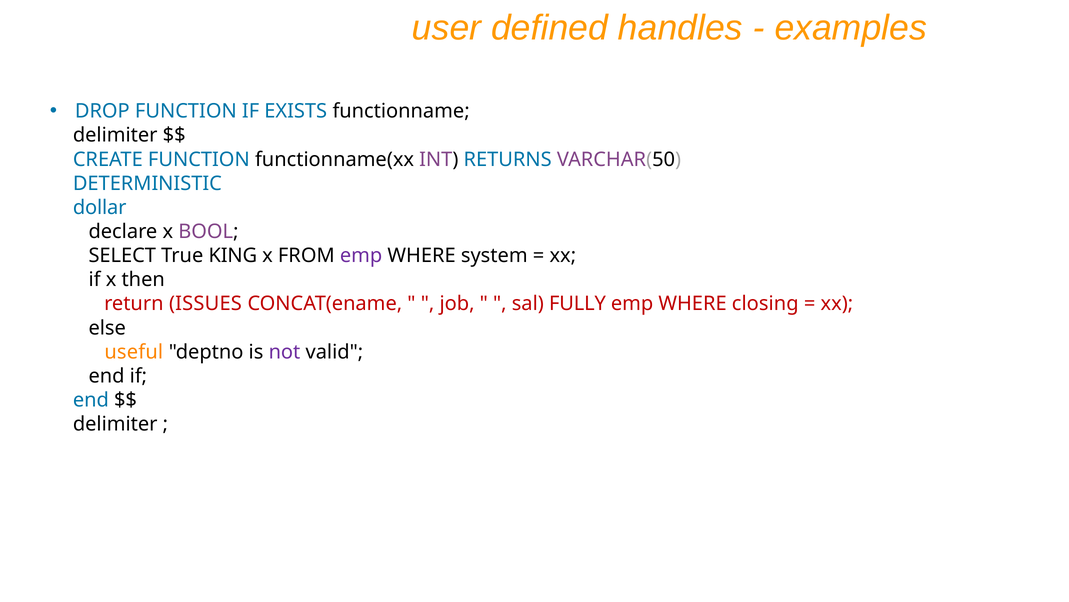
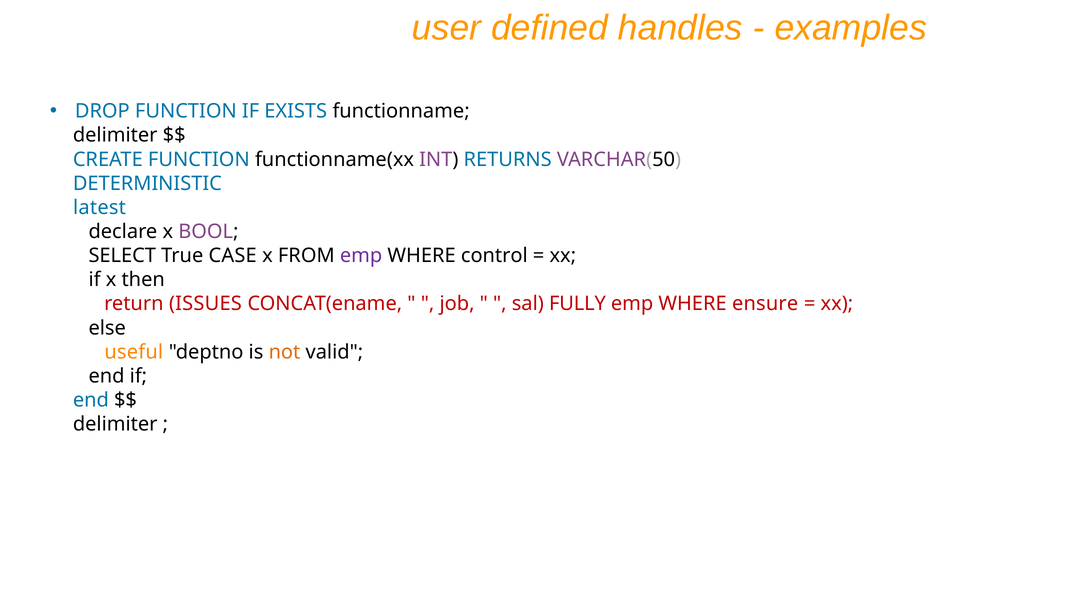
dollar: dollar -> latest
KING: KING -> CASE
system: system -> control
closing: closing -> ensure
not colour: purple -> orange
